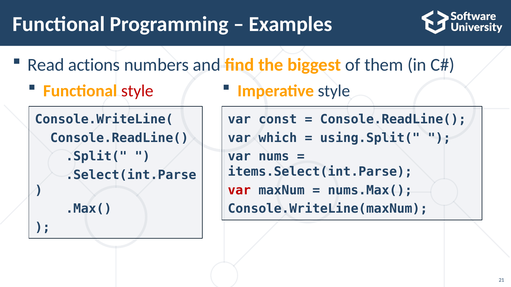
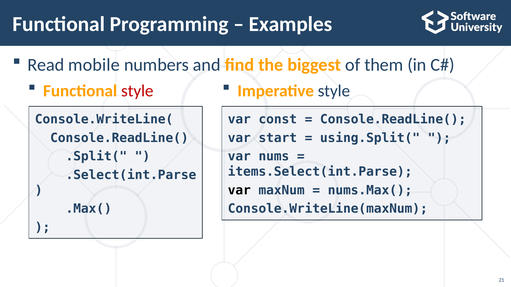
actions: actions -> mobile
which: which -> start
var at (239, 190) colour: red -> black
